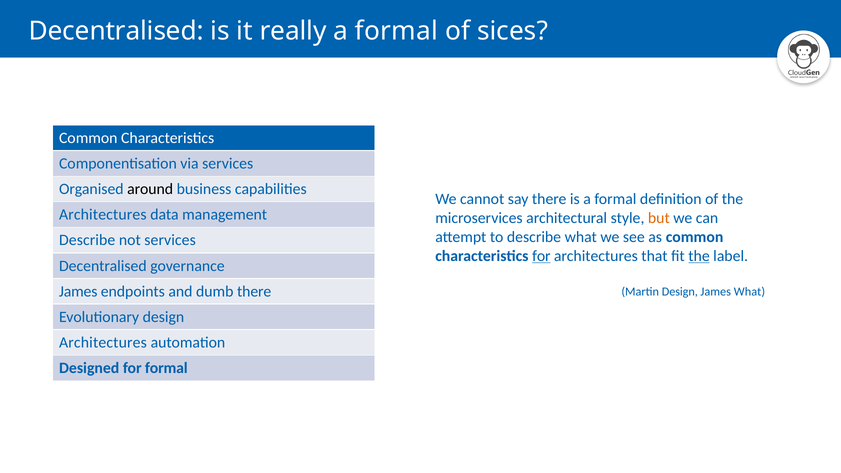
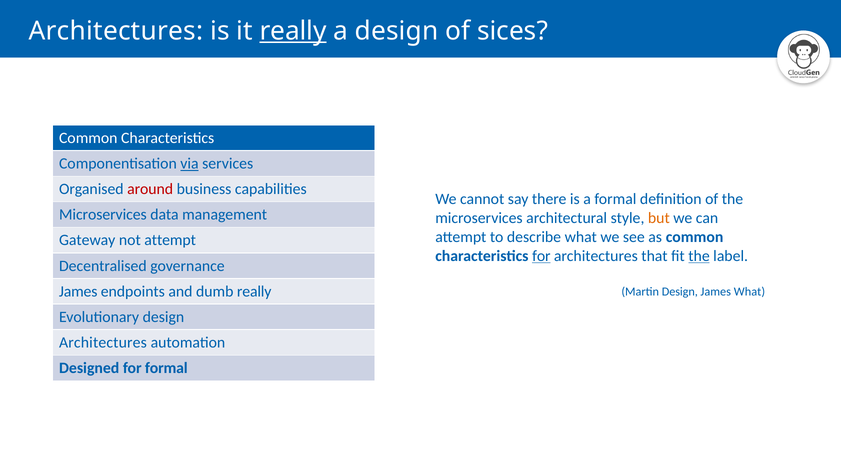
Decentralised at (116, 31): Decentralised -> Architectures
really at (293, 31) underline: none -> present
formal at (396, 31): formal -> design
via underline: none -> present
around colour: black -> red
Architectures at (103, 215): Architectures -> Microservices
Describe at (87, 240): Describe -> Gateway
not services: services -> attempt
dumb there: there -> really
